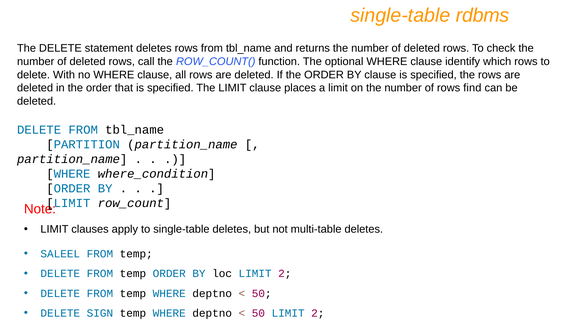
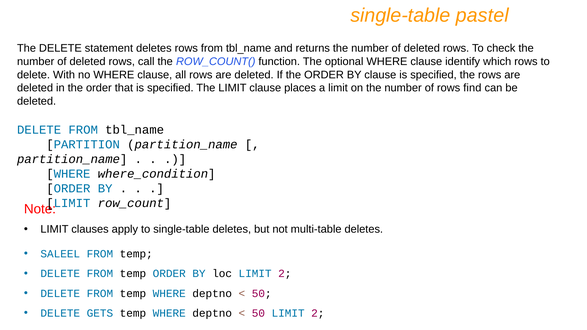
rdbms: rdbms -> pastel
SIGN: SIGN -> GETS
